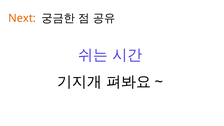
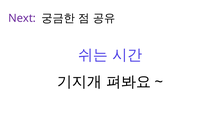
Next colour: orange -> purple
